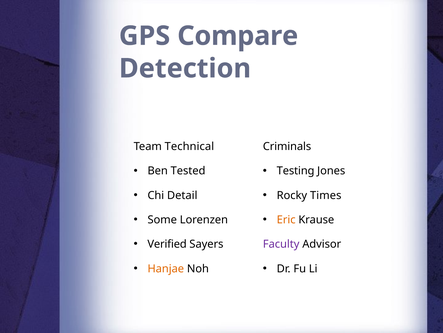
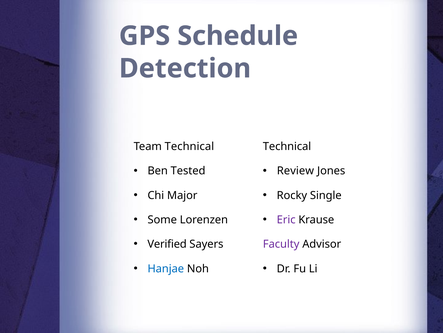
Compare: Compare -> Schedule
Criminals at (287, 146): Criminals -> Technical
Testing: Testing -> Review
Detail: Detail -> Major
Times: Times -> Single
Eric colour: orange -> purple
Hanjae colour: orange -> blue
